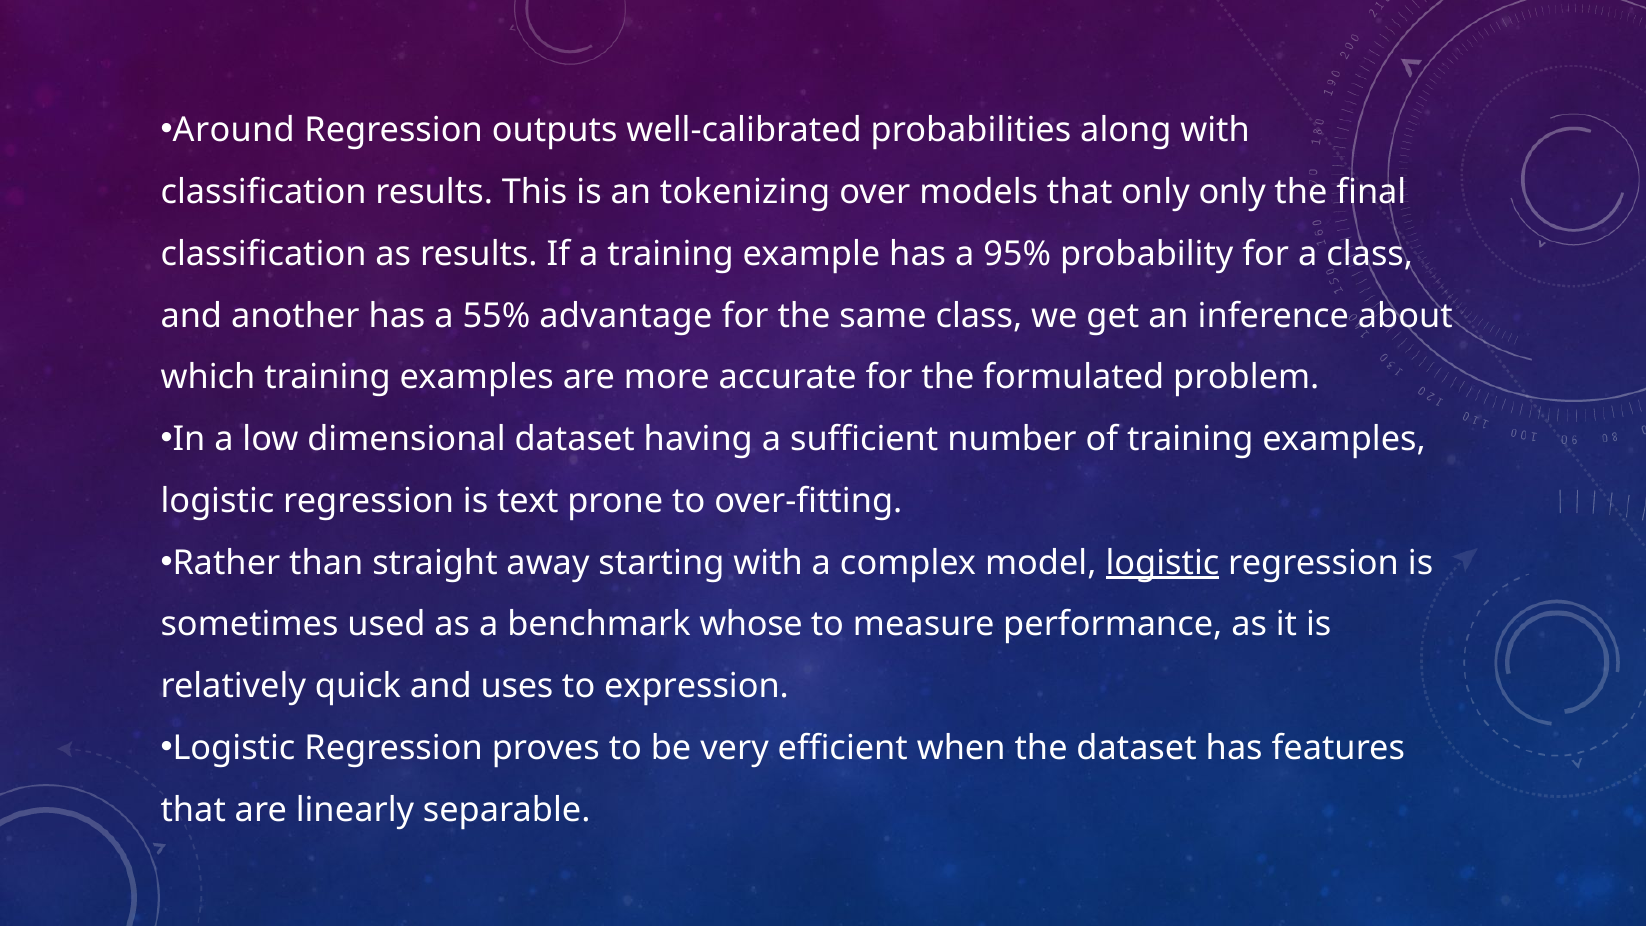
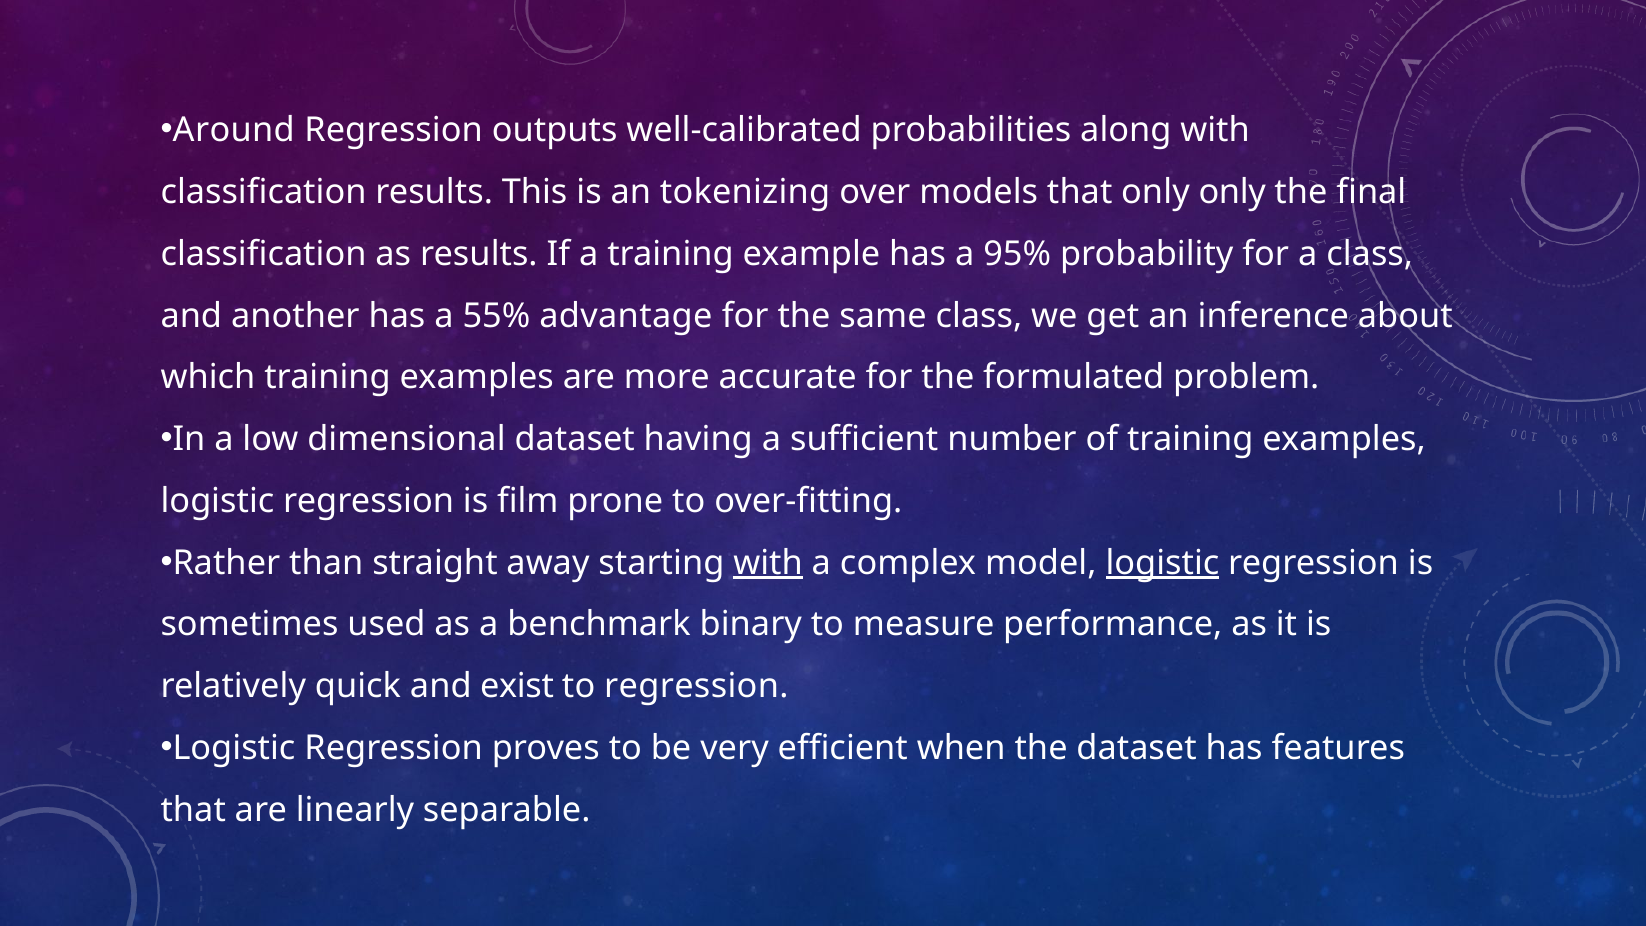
text: text -> film
with at (768, 563) underline: none -> present
whose: whose -> binary
uses: uses -> exist
to expression: expression -> regression
